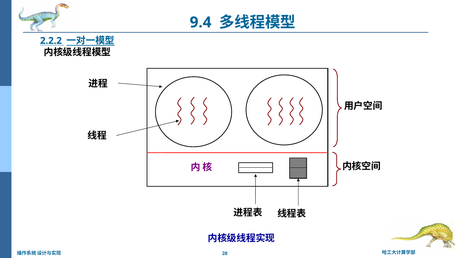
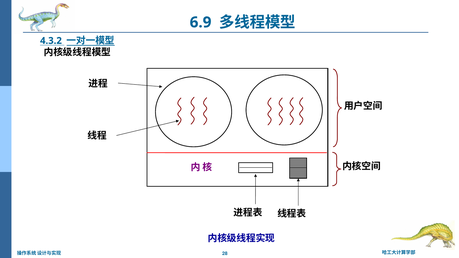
9.4: 9.4 -> 6.9
2.2.2: 2.2.2 -> 4.3.2
